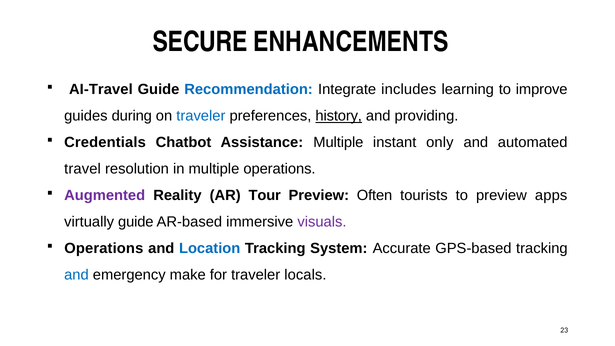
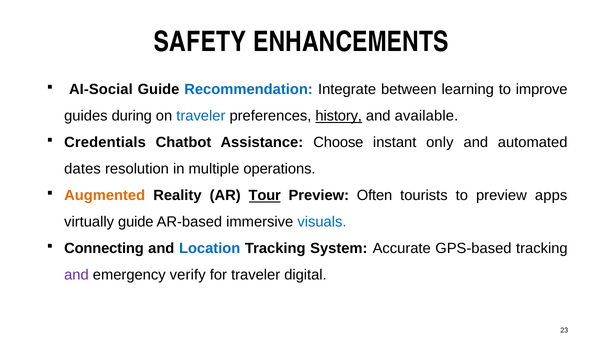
SECURE: SECURE -> SAFETY
AI-Travel: AI-Travel -> AI-Social
includes: includes -> between
providing: providing -> available
Assistance Multiple: Multiple -> Choose
travel: travel -> dates
Augmented colour: purple -> orange
Tour underline: none -> present
visuals colour: purple -> blue
Operations at (104, 248): Operations -> Connecting
and at (76, 275) colour: blue -> purple
make: make -> verify
locals: locals -> digital
